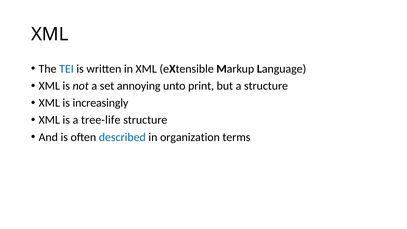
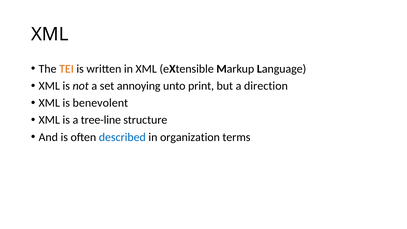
TEI colour: blue -> orange
a structure: structure -> direction
increasingly: increasingly -> benevolent
tree-life: tree-life -> tree-line
